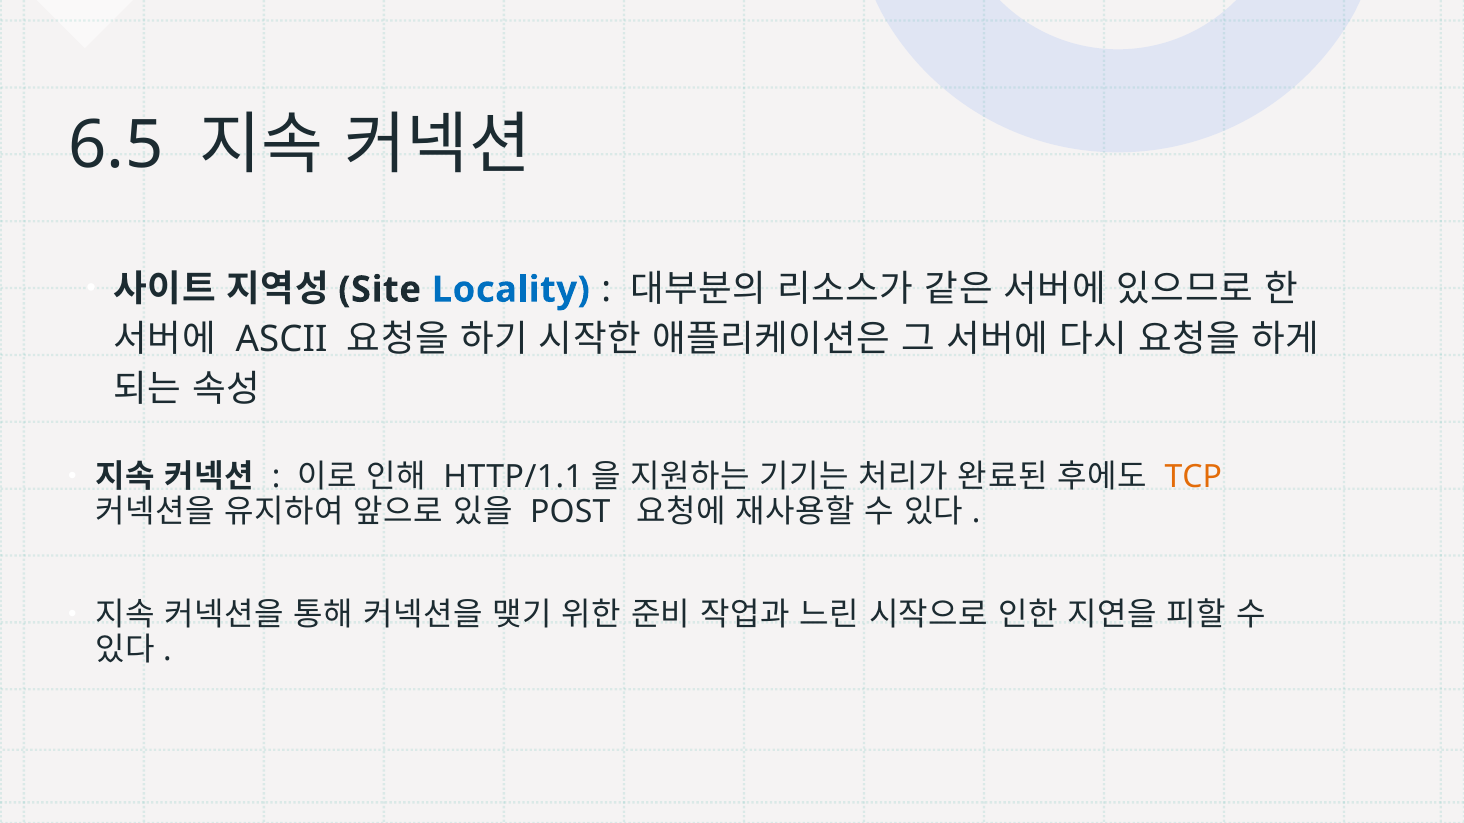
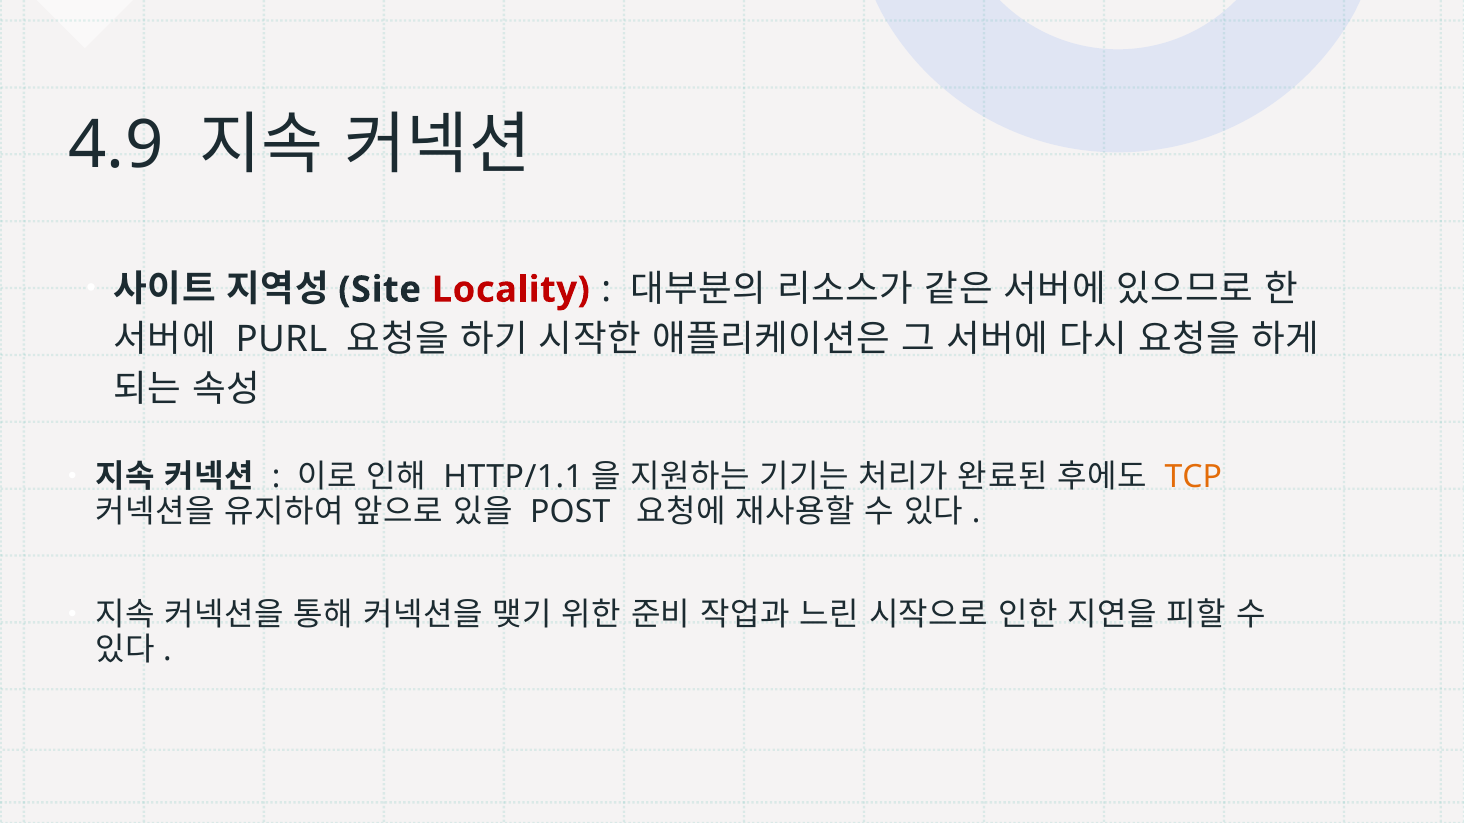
6.5: 6.5 -> 4.9
Locality colour: blue -> red
ASCII: ASCII -> PURL
